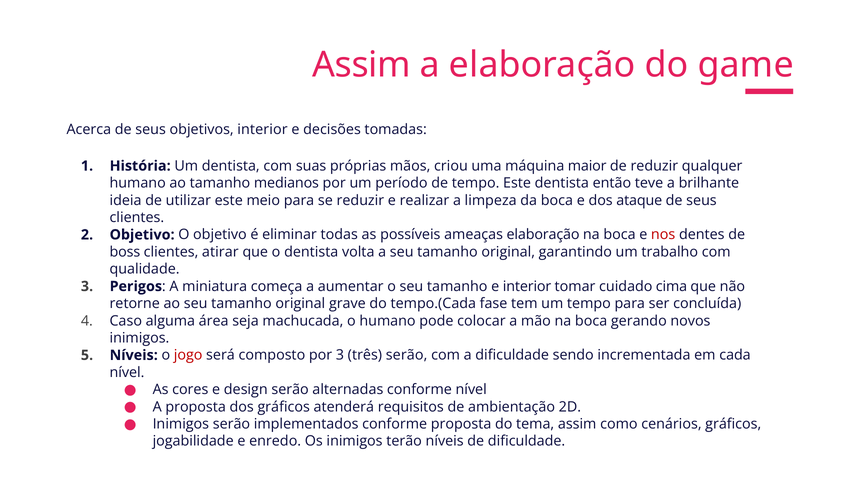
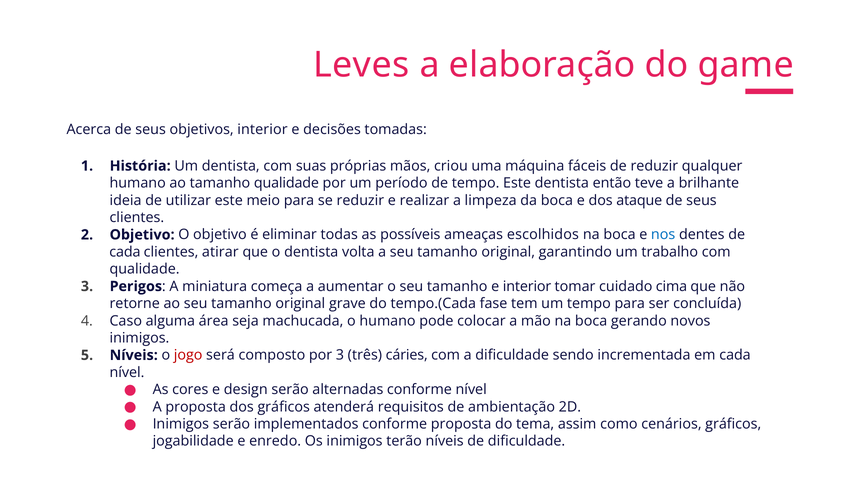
Assim at (362, 65): Assim -> Leves
maior: maior -> fáceis
tamanho medianos: medianos -> qualidade
ameaças elaboração: elaboração -> escolhidos
nos colour: red -> blue
boss at (125, 252): boss -> cada
três serão: serão -> cáries
